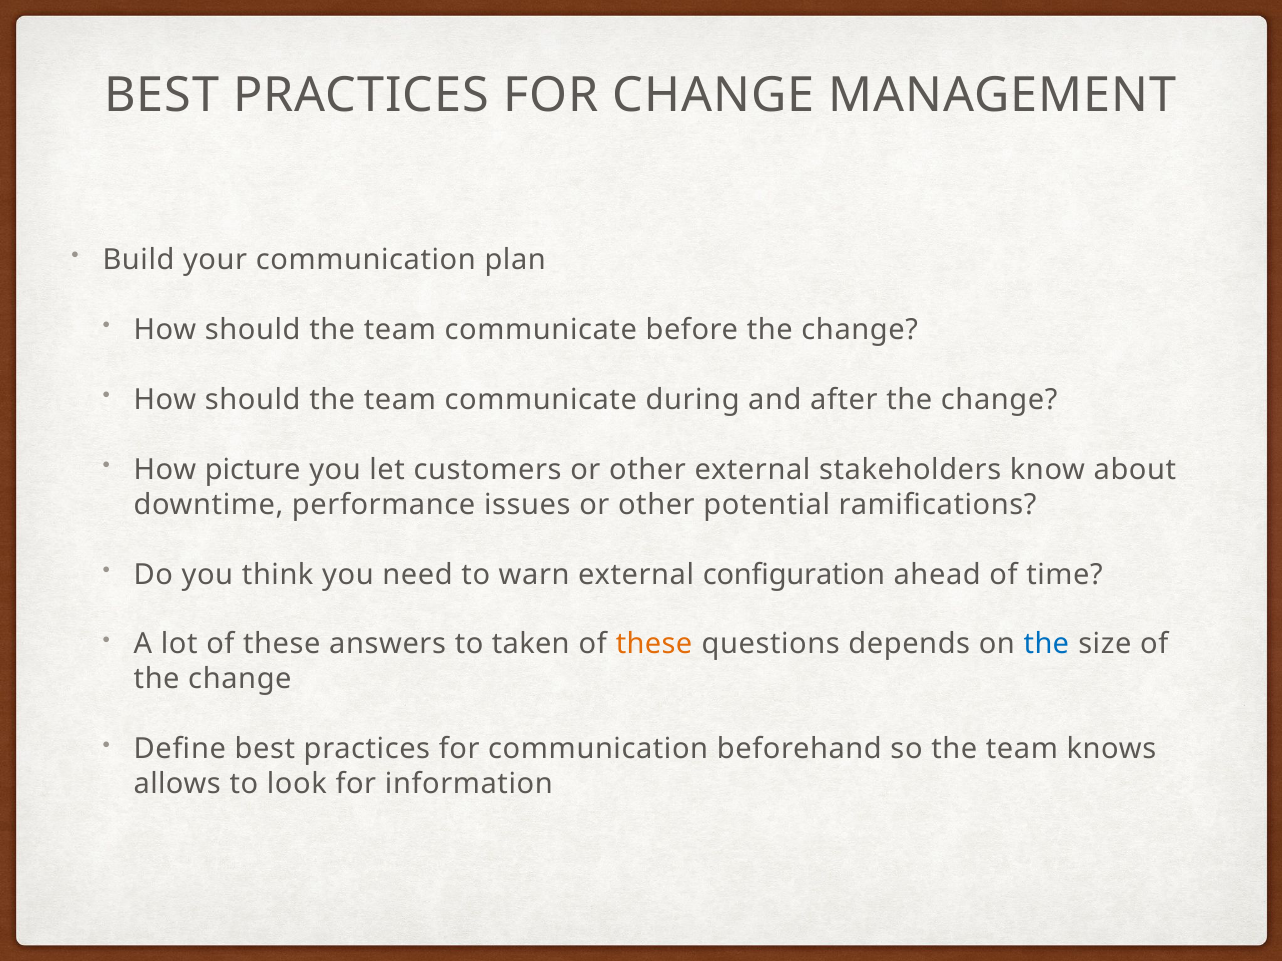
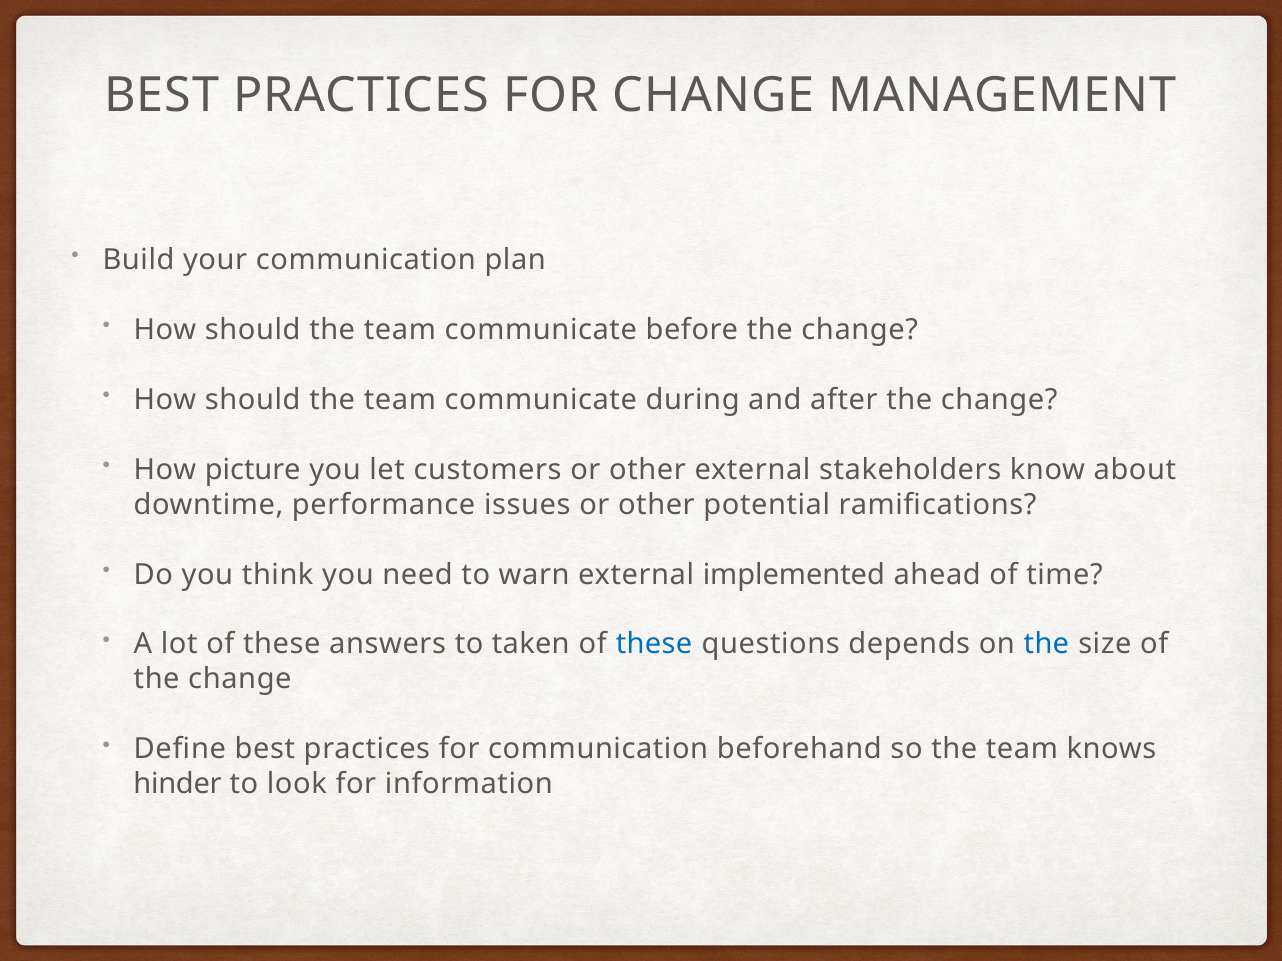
configuration: configuration -> implemented
these at (654, 645) colour: orange -> blue
allows: allows -> hinder
